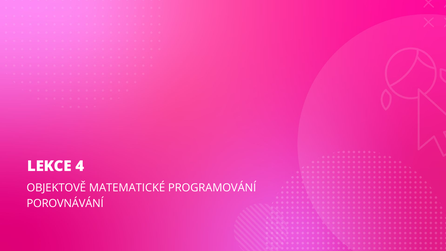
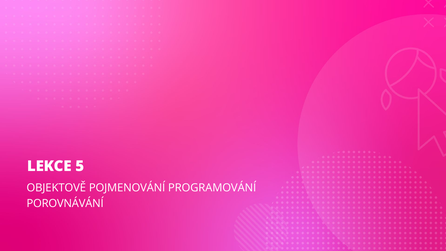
4: 4 -> 5
MATEMATICKÉ: MATEMATICKÉ -> POJMENOVÁNÍ
